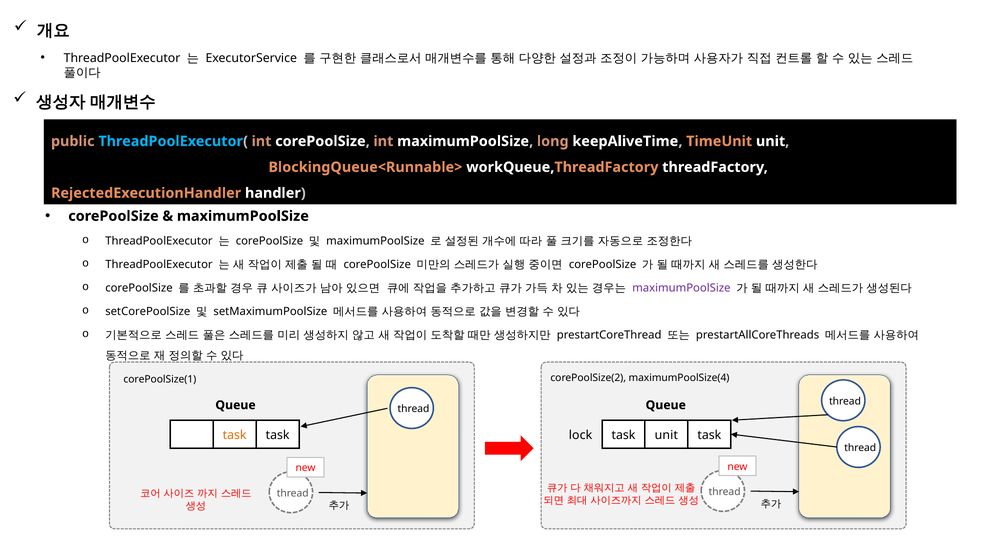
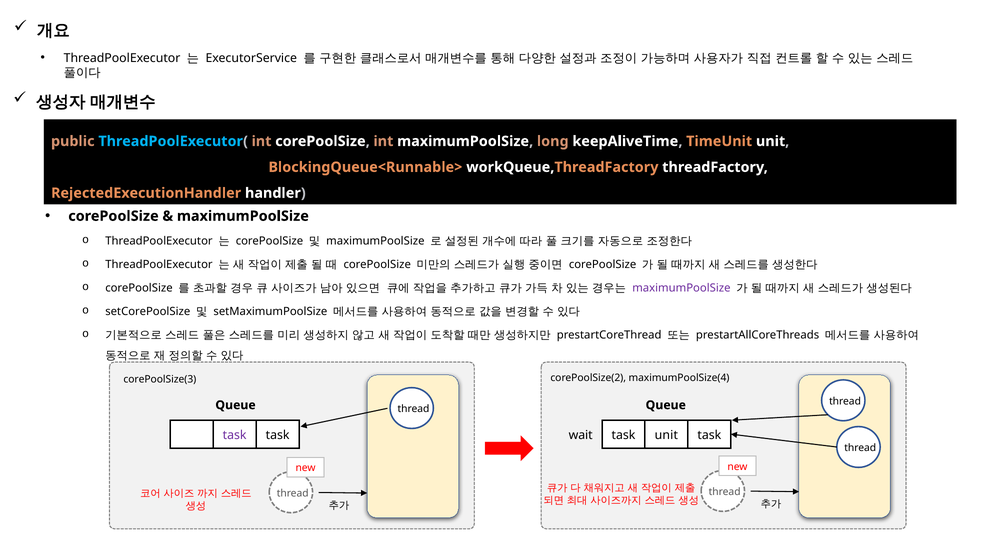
corePoolSize(1: corePoolSize(1 -> corePoolSize(3
task at (235, 435) colour: orange -> purple
lock: lock -> wait
